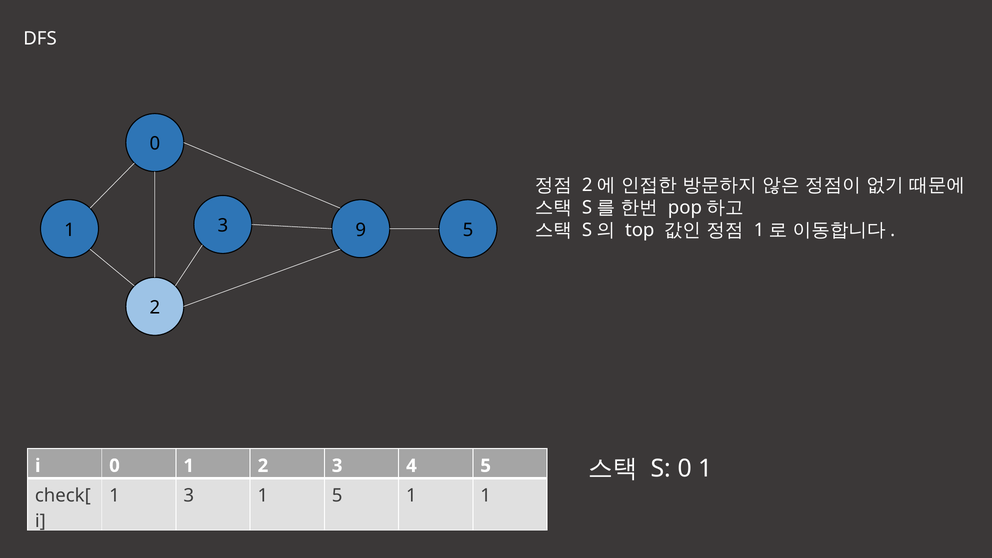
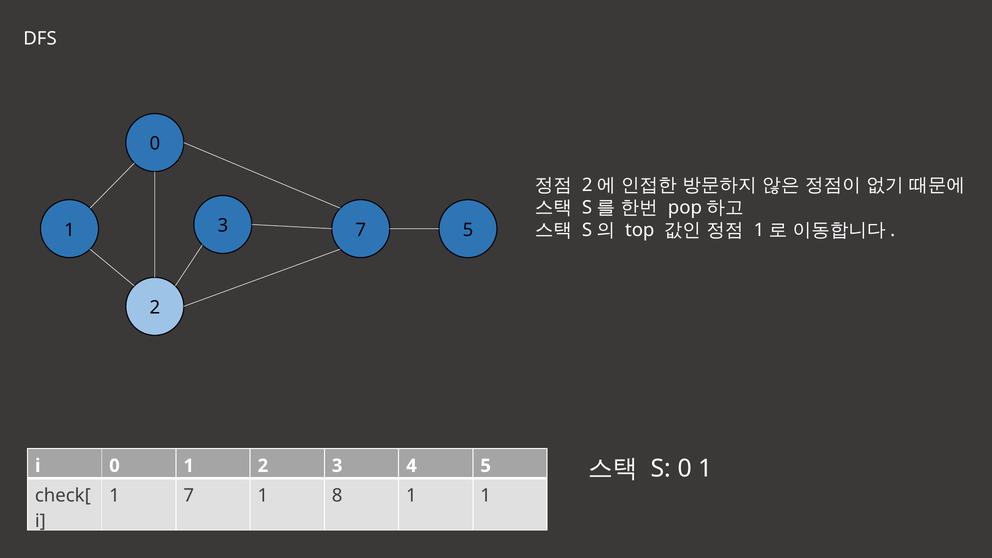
3 9: 9 -> 7
1 3: 3 -> 7
5 at (337, 496): 5 -> 8
